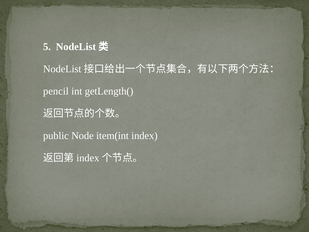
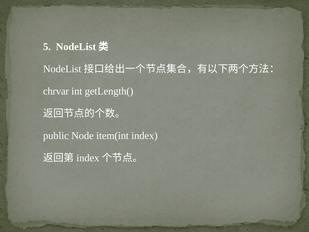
pencil: pencil -> chrvar
